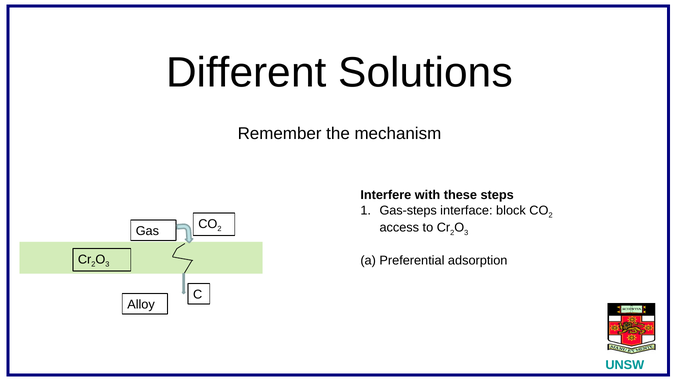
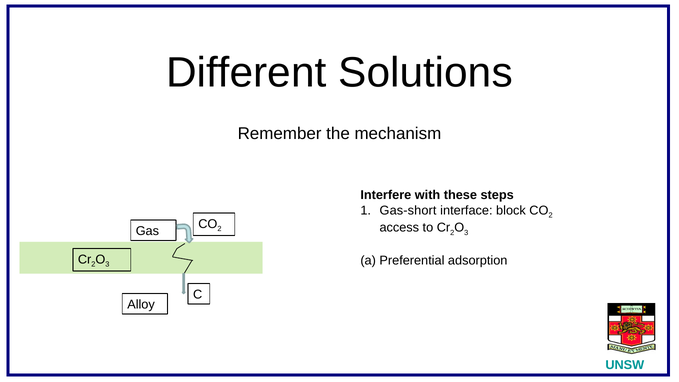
Gas-steps: Gas-steps -> Gas-short
